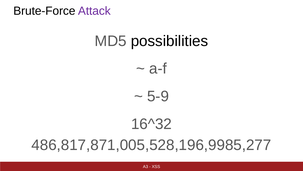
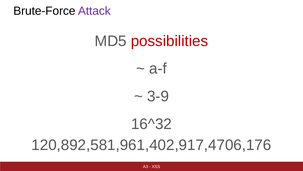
possibilities colour: black -> red
5-9: 5-9 -> 3-9
486,817,871,005,528,196,9985,277: 486,817,871,005,528,196,9985,277 -> 120,892,581,961,402,917,4706,176
